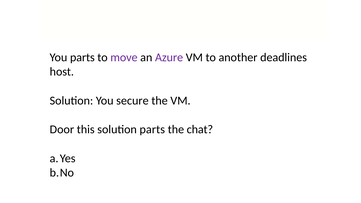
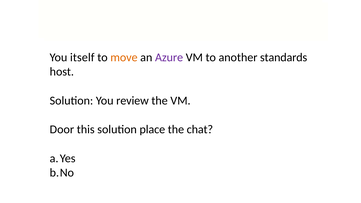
You parts: parts -> itself
move colour: purple -> orange
deadlines: deadlines -> standards
secure: secure -> review
solution parts: parts -> place
